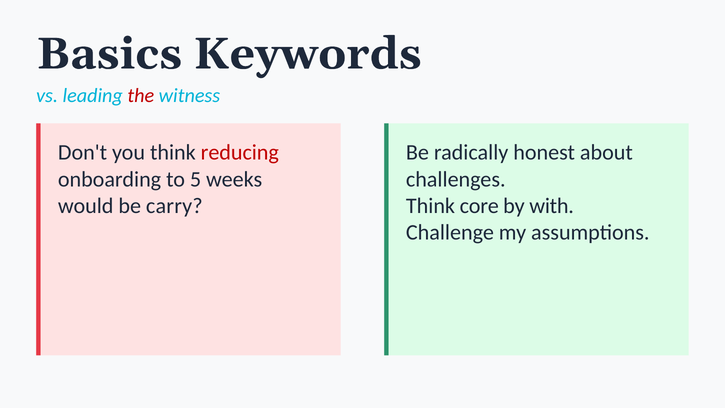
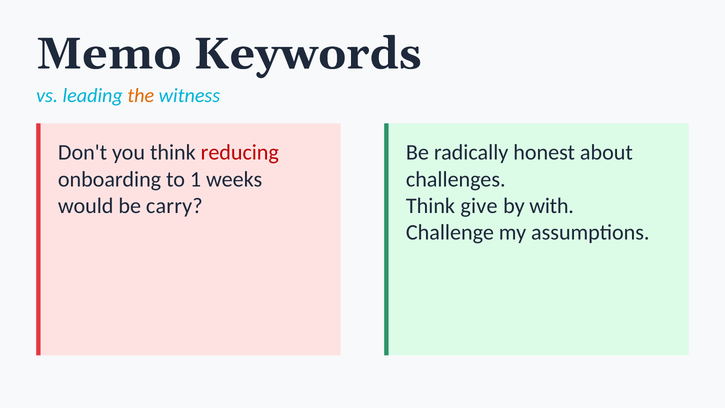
Basics: Basics -> Memo
the colour: red -> orange
5: 5 -> 1
core: core -> give
